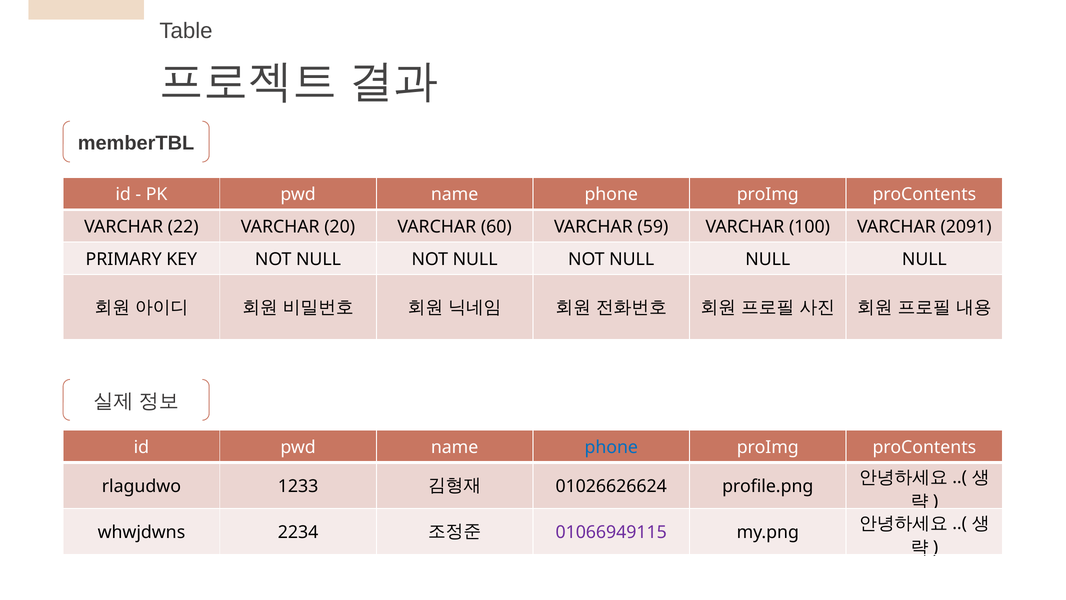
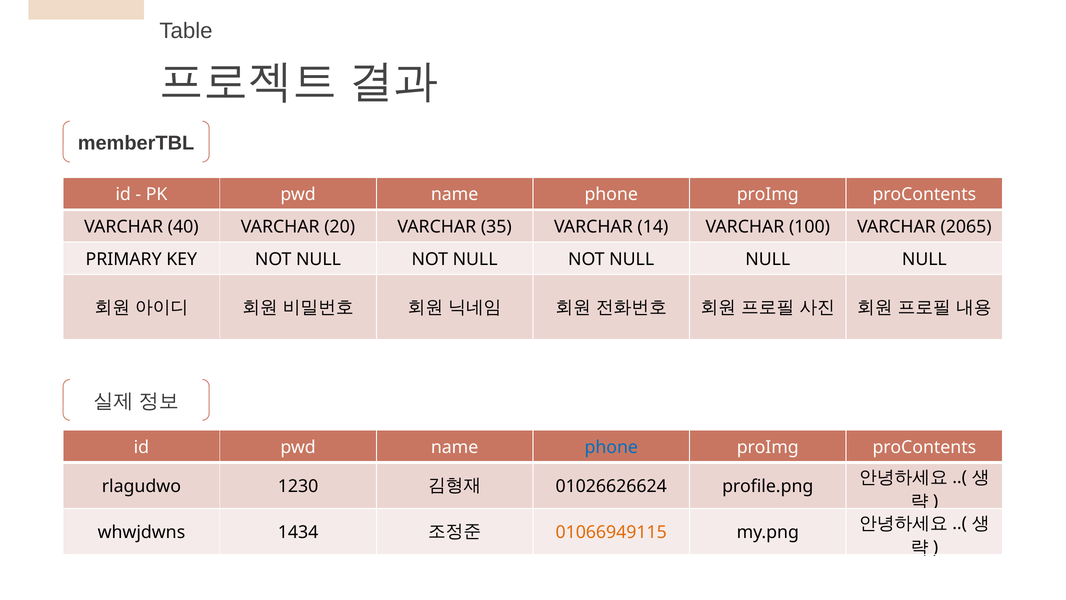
22: 22 -> 40
60: 60 -> 35
59: 59 -> 14
2091: 2091 -> 2065
1233: 1233 -> 1230
2234: 2234 -> 1434
01066949115 colour: purple -> orange
